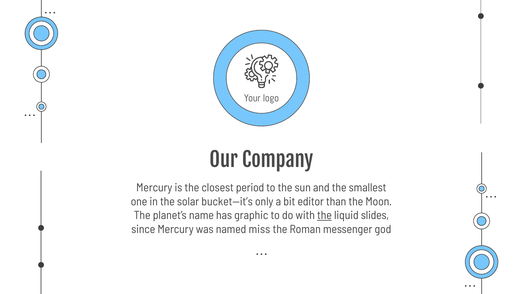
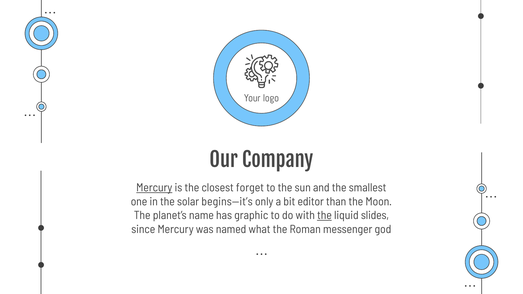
Mercury at (154, 188) underline: none -> present
period: period -> forget
bucket—it’s: bucket—it’s -> begins—it’s
miss: miss -> what
